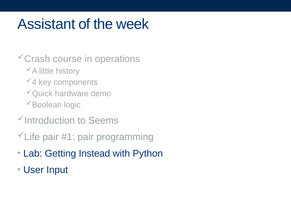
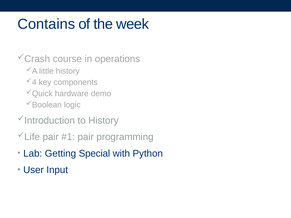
Assistant: Assistant -> Contains
to Seems: Seems -> History
Instead: Instead -> Special
